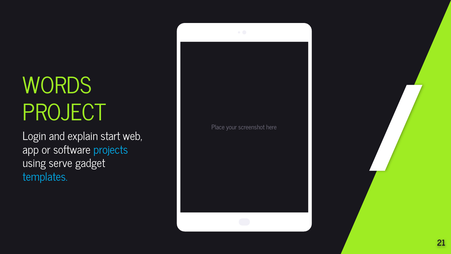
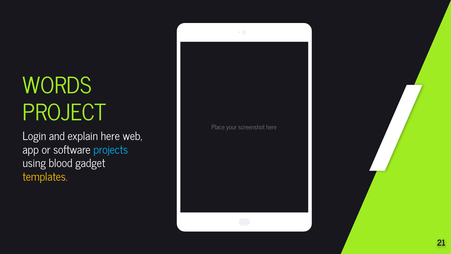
explain start: start -> here
serve: serve -> blood
templates colour: light blue -> yellow
